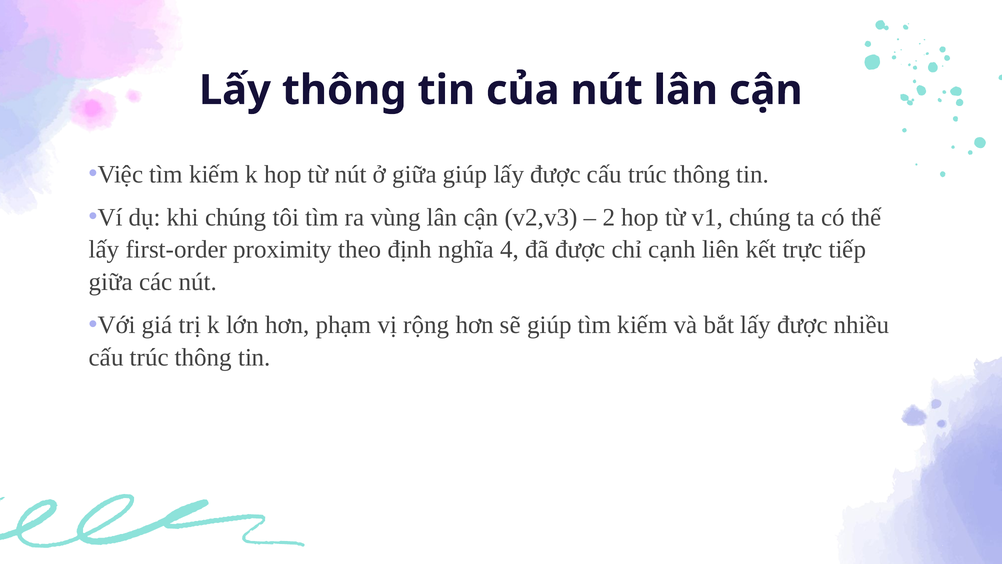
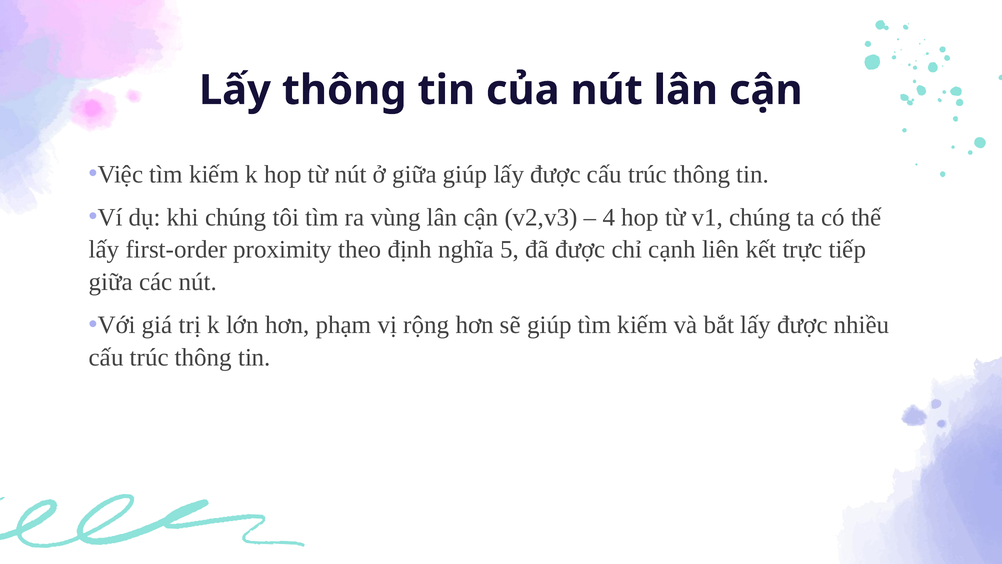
2: 2 -> 4
4: 4 -> 5
